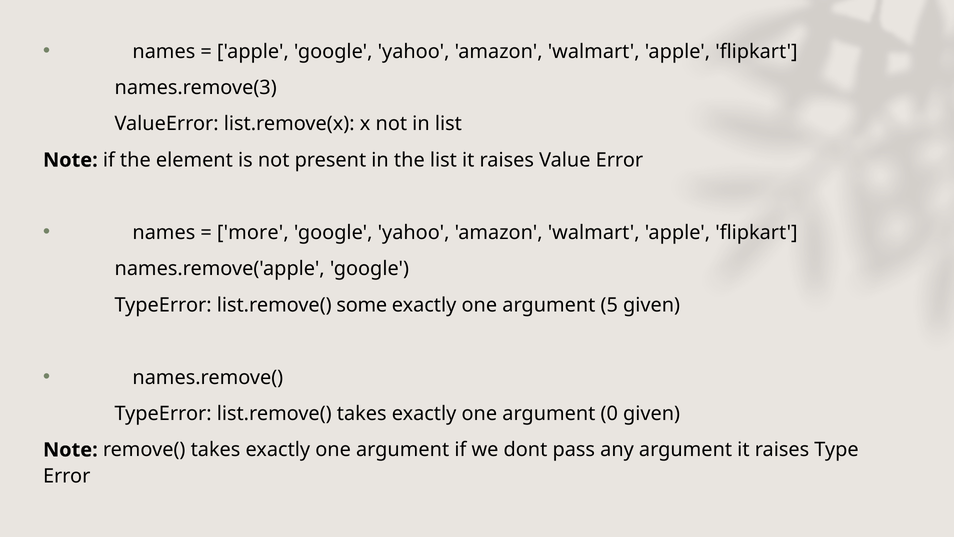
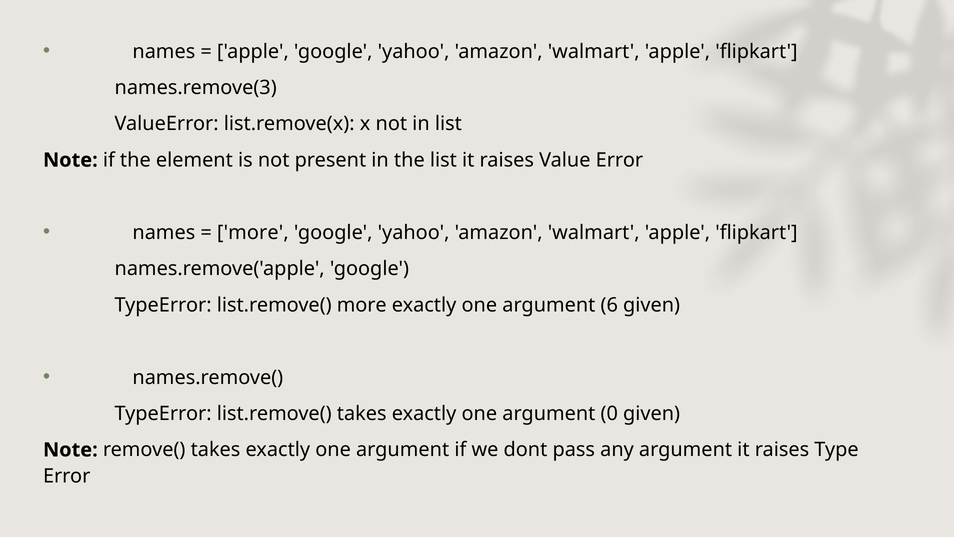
list.remove( some: some -> more
5: 5 -> 6
